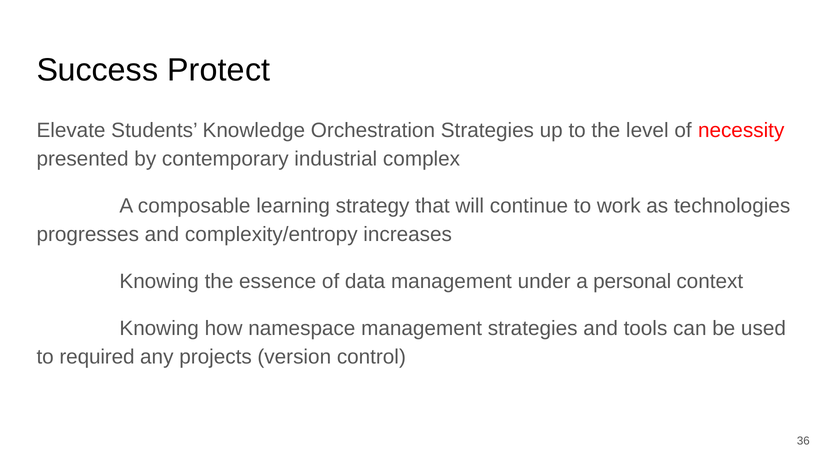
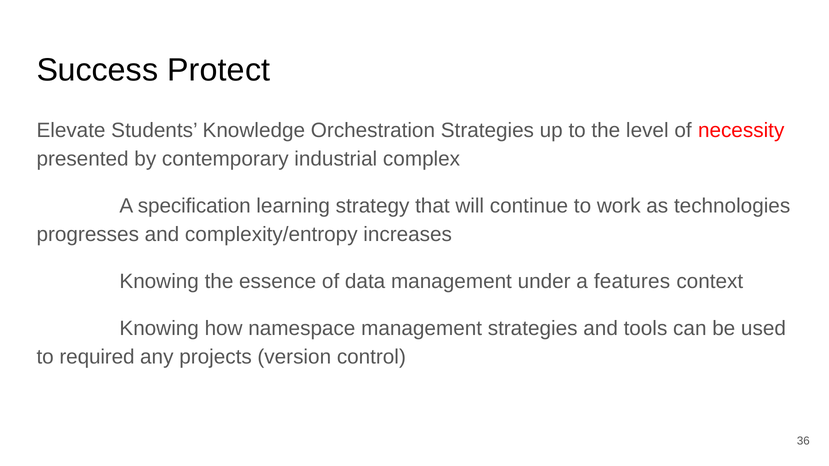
composable: composable -> specification
personal: personal -> features
